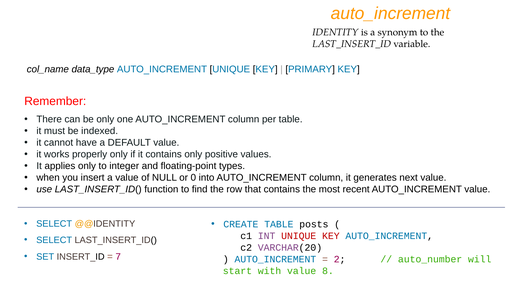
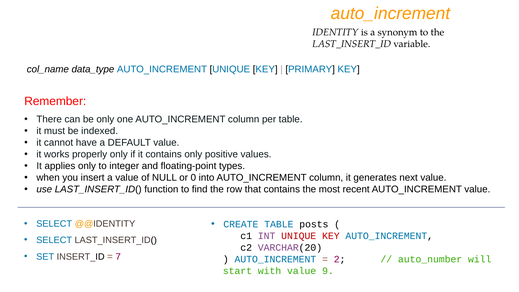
8: 8 -> 9
